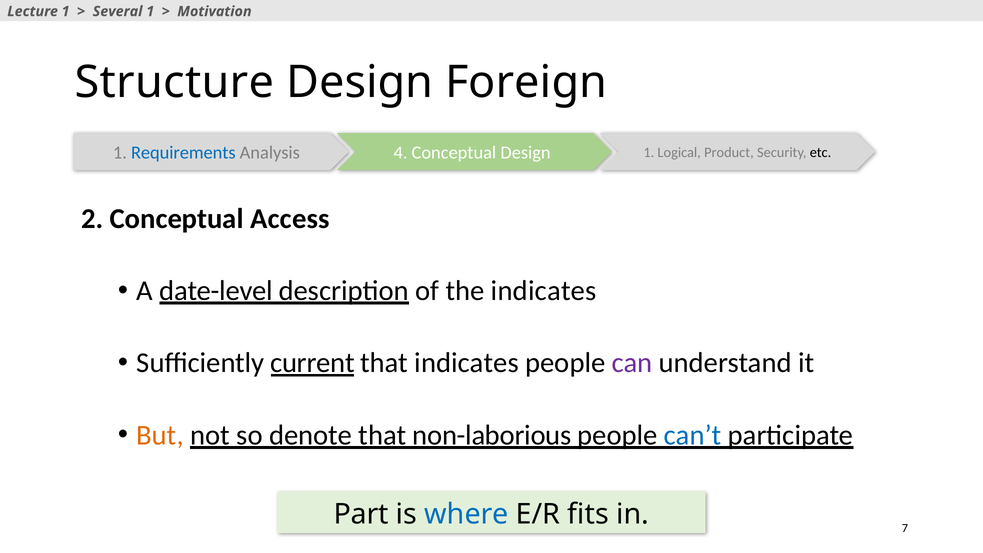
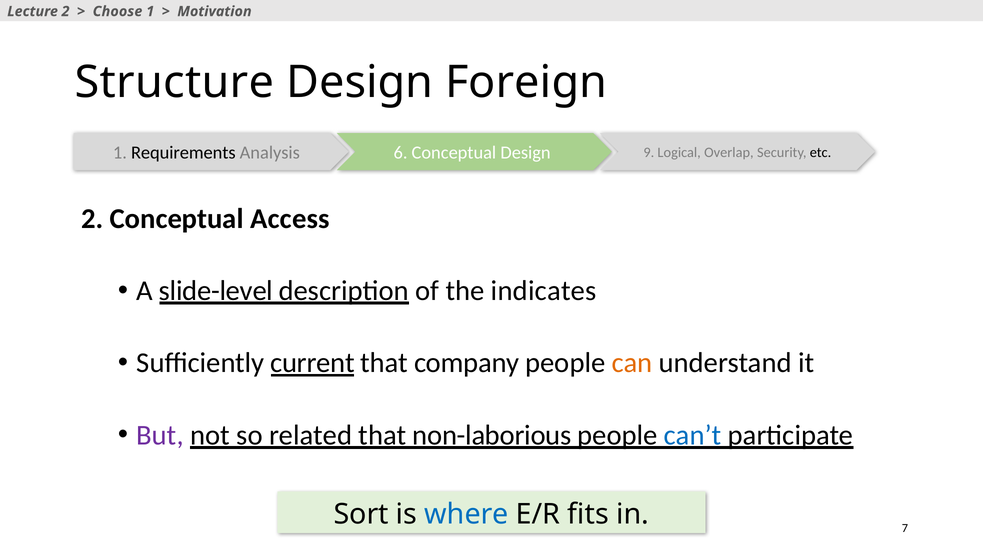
Lecture 1: 1 -> 2
Several: Several -> Choose
Requirements colour: blue -> black
4: 4 -> 6
Design 1: 1 -> 9
Product: Product -> Overlap
date-level: date-level -> slide-level
that indicates: indicates -> company
can colour: purple -> orange
But colour: orange -> purple
denote: denote -> related
Part: Part -> Sort
